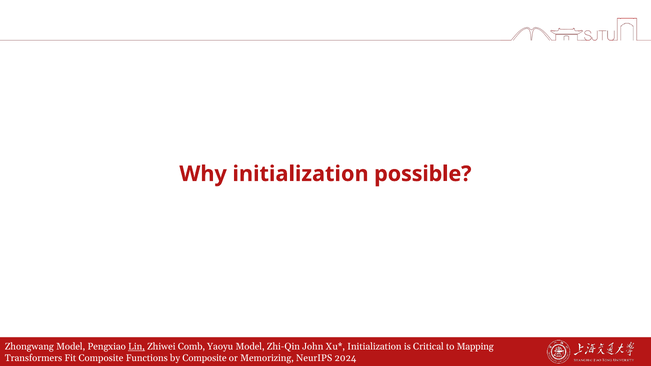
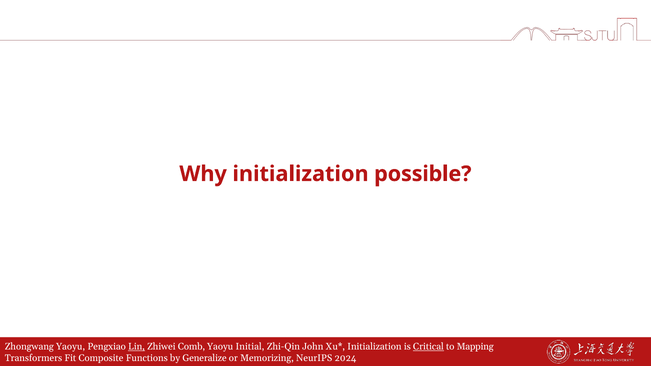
Zhongwang Model: Model -> Yaoyu
Yaoyu Model: Model -> Initial
Critical underline: none -> present
by Composite: Composite -> Generalize
